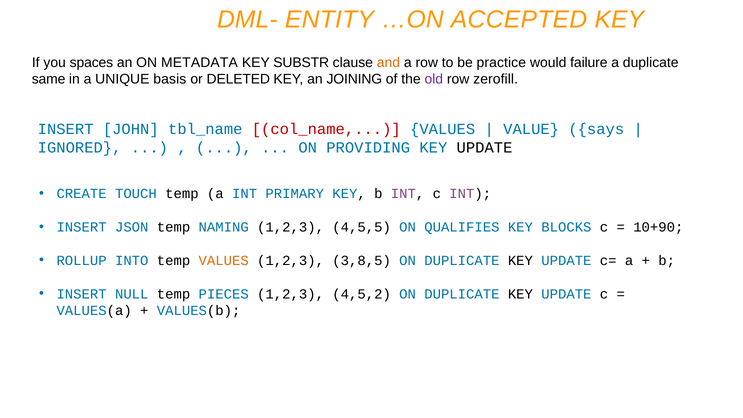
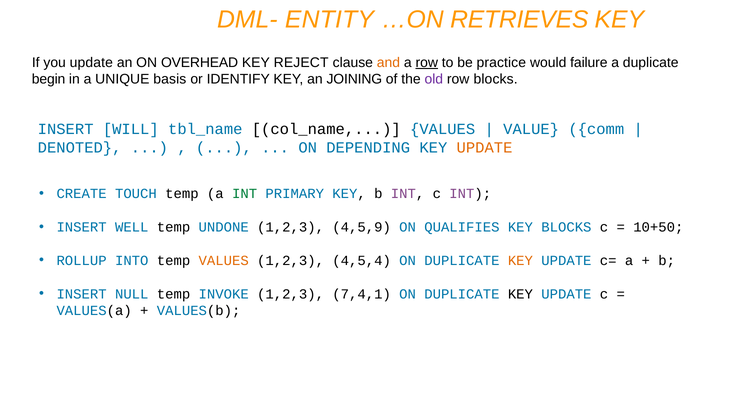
ACCEPTED: ACCEPTED -> RETRIEVES
you spaces: spaces -> update
METADATA: METADATA -> OVERHEAD
SUBSTR: SUBSTR -> REJECT
row at (427, 63) underline: none -> present
same: same -> begin
DELETED: DELETED -> IDENTIFY
row zerofill: zerofill -> blocks
JOHN: JOHN -> WILL
col_name colour: red -> black
says: says -> comm
IGNORED: IGNORED -> DENOTED
PROVIDING: PROVIDING -> DEPENDING
UPDATE at (485, 148) colour: black -> orange
INT at (245, 194) colour: blue -> green
JSON: JSON -> WELL
NAMING: NAMING -> UNDONE
4,5,5: 4,5,5 -> 4,5,9
10+90: 10+90 -> 10+50
3,8,5: 3,8,5 -> 4,5,4
KEY at (520, 261) colour: black -> orange
PIECES: PIECES -> INVOKE
4,5,2: 4,5,2 -> 7,4,1
